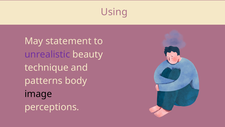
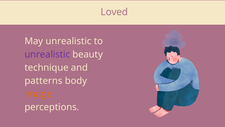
Using: Using -> Loved
May statement: statement -> unrealistic
image colour: black -> orange
